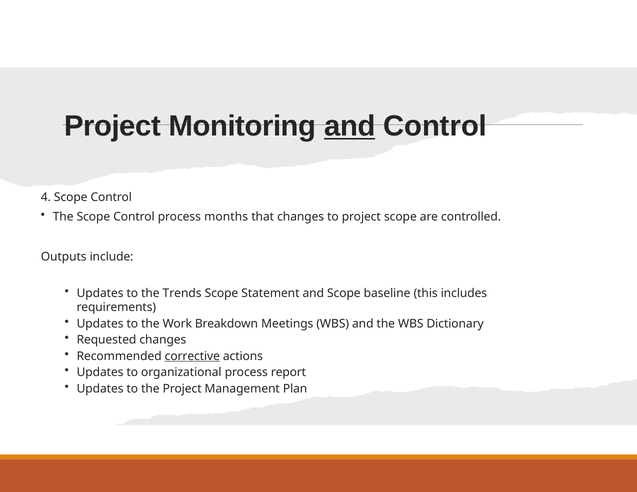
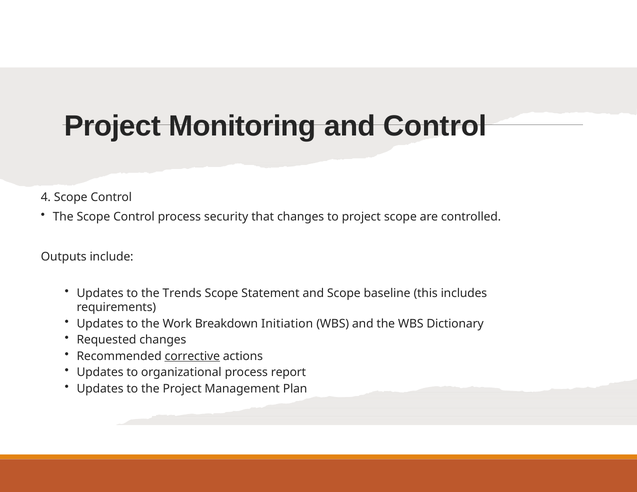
and at (350, 126) underline: present -> none
months: months -> security
Meetings: Meetings -> Initiation
